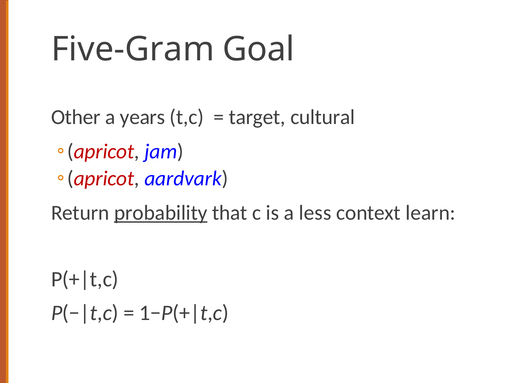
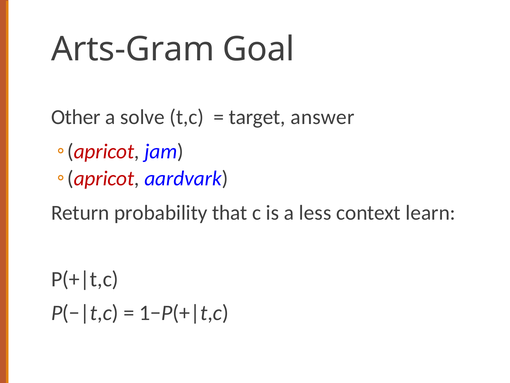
Five-Gram: Five-Gram -> Arts-Gram
years: years -> solve
cultural: cultural -> answer
probability underline: present -> none
